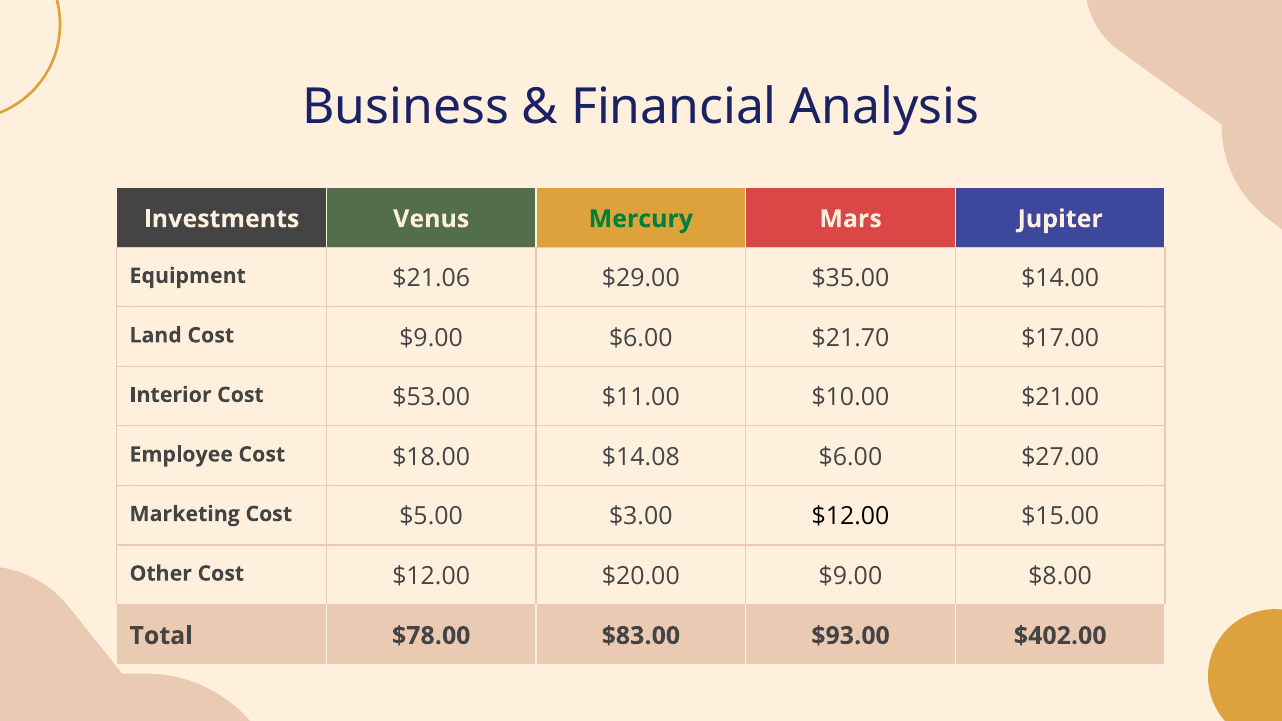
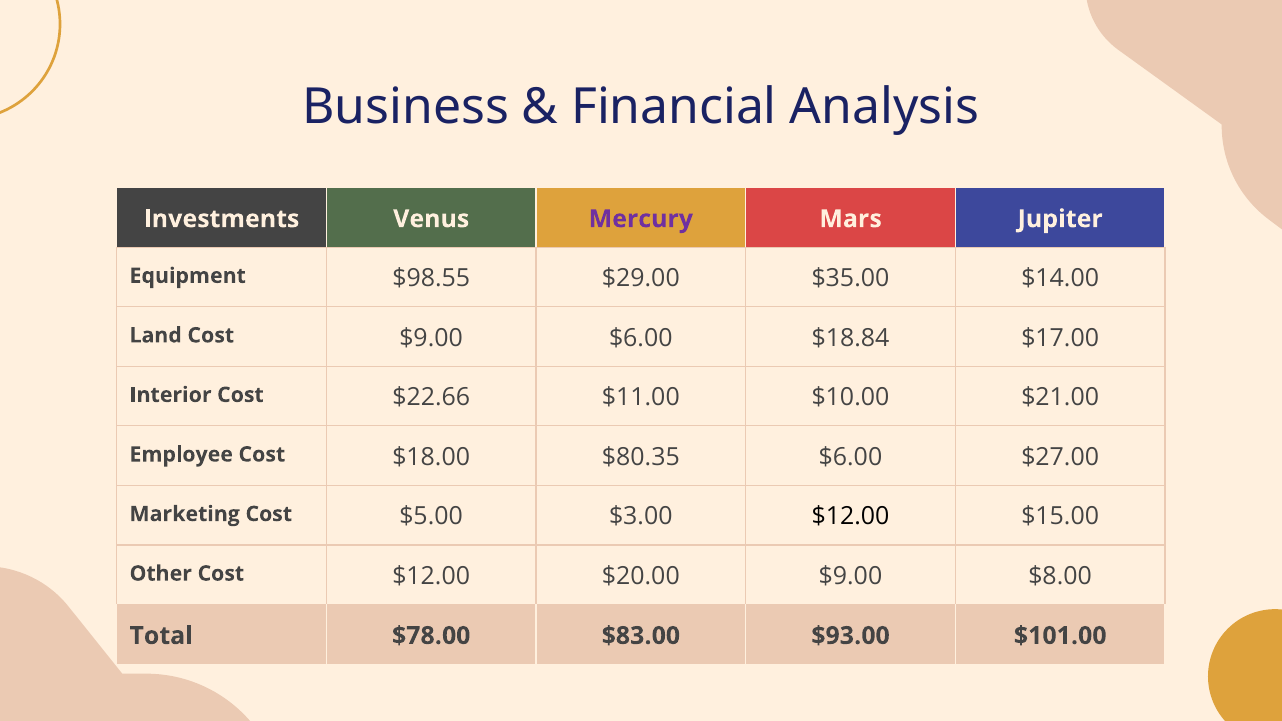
Mercury colour: green -> purple
$21.06: $21.06 -> $98.55
$21.70: $21.70 -> $18.84
$53.00: $53.00 -> $22.66
$14.08: $14.08 -> $80.35
$402.00: $402.00 -> $101.00
